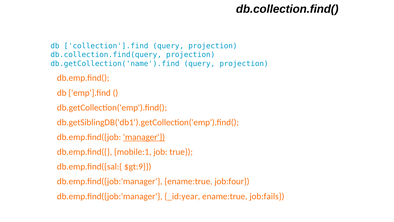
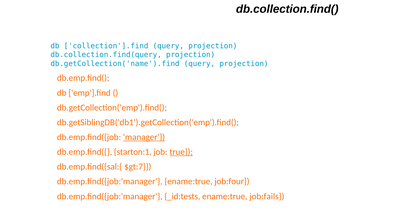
mobile:1: mobile:1 -> starton:1
true underline: none -> present
$gt:9: $gt:9 -> $gt:7
_id:year: _id:year -> _id:tests
